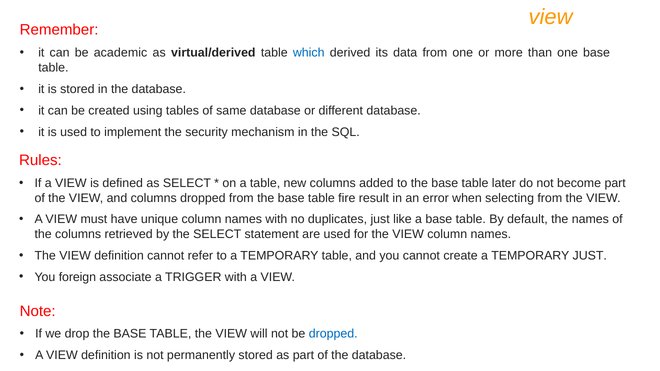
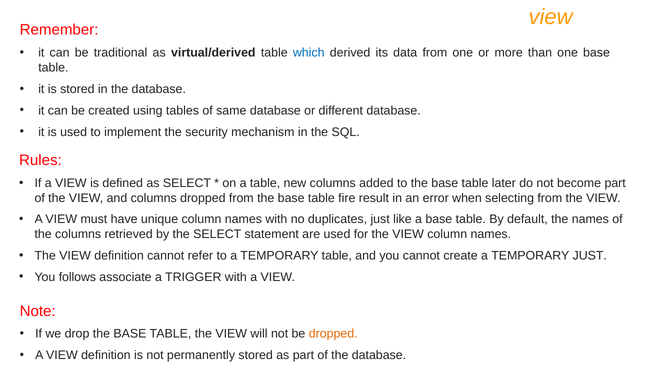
academic: academic -> traditional
foreign: foreign -> follows
dropped at (333, 334) colour: blue -> orange
